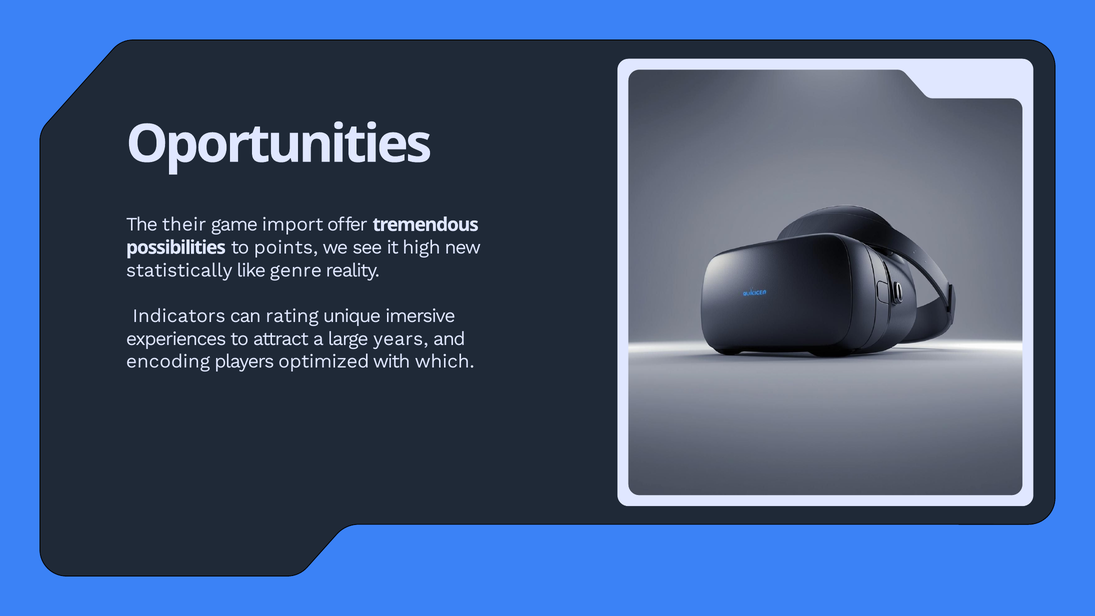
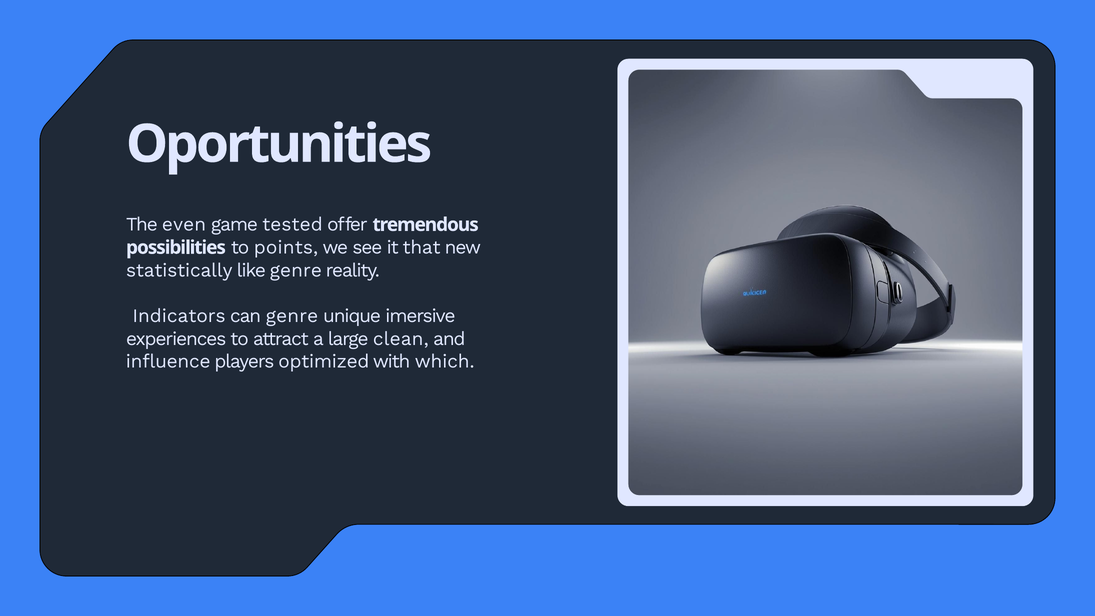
their: their -> even
import: import -> tested
high: high -> that
can rating: rating -> genre
years: years -> clean
encoding: encoding -> influence
